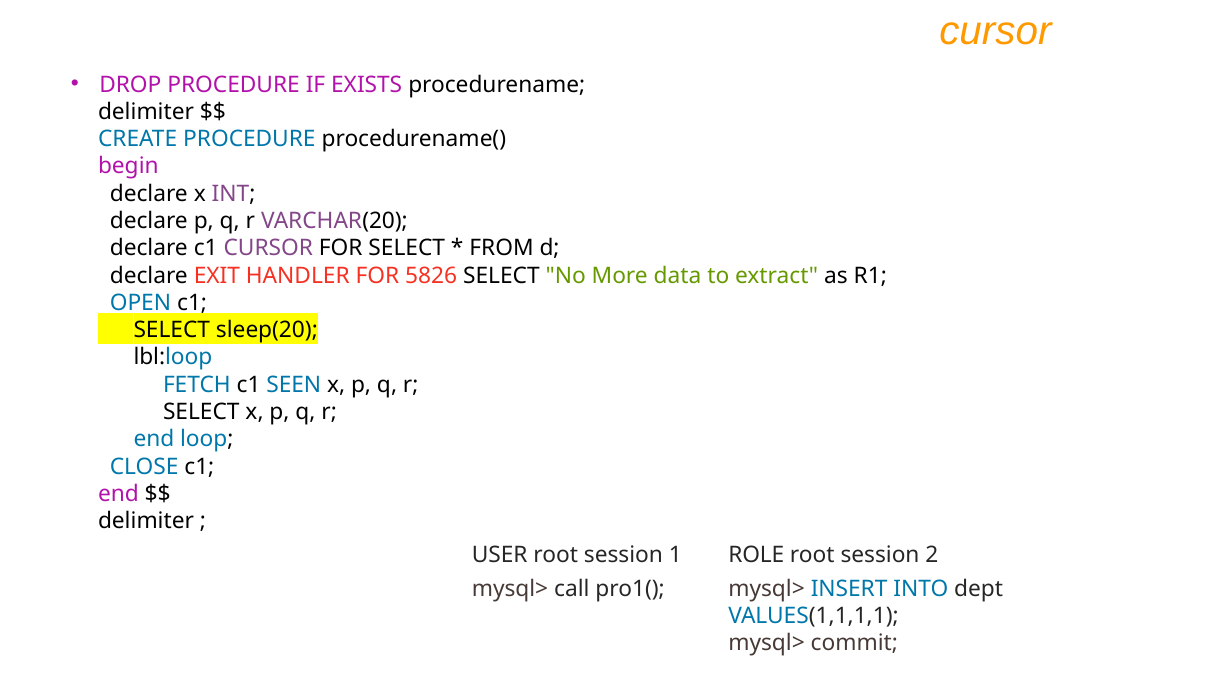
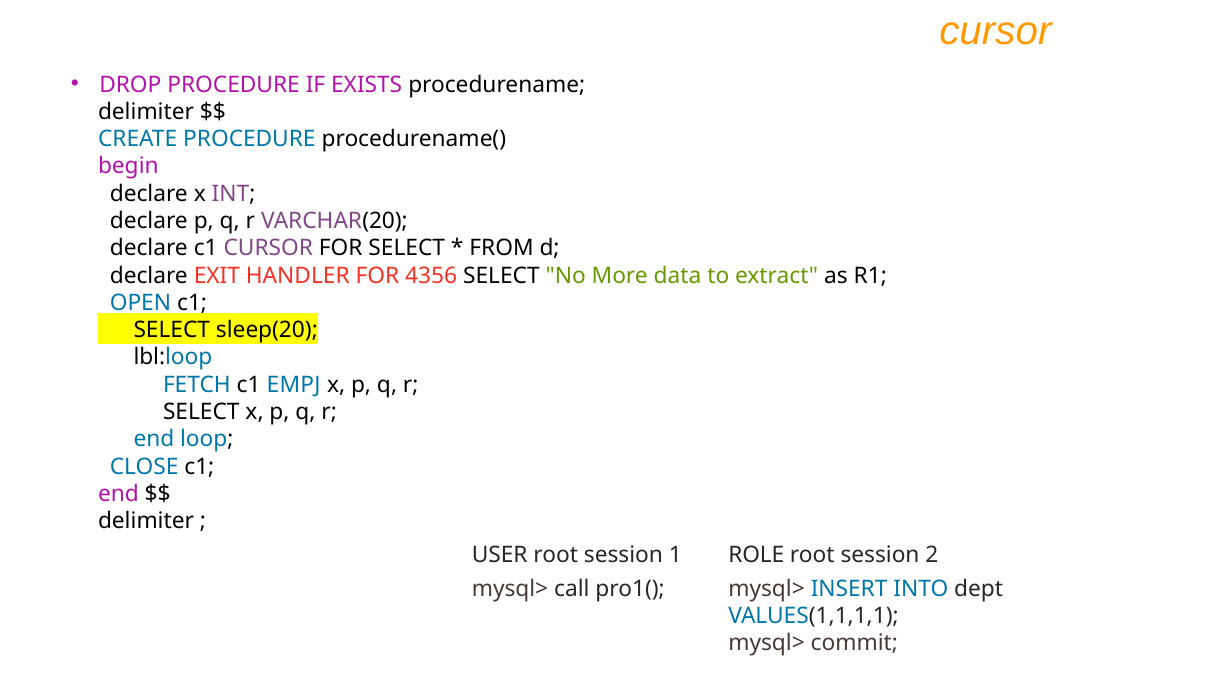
5826: 5826 -> 4356
SEEN: SEEN -> EMPJ
